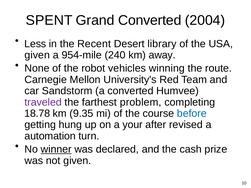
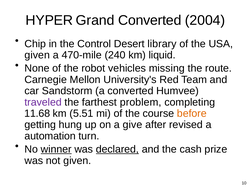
SPENT: SPENT -> HYPER
Less: Less -> Chip
Recent: Recent -> Control
954-mile: 954-mile -> 470-mile
away: away -> liquid
winning: winning -> missing
18.78: 18.78 -> 11.68
9.35: 9.35 -> 5.51
before colour: blue -> orange
your: your -> give
declared underline: none -> present
